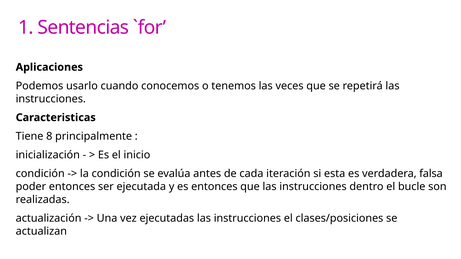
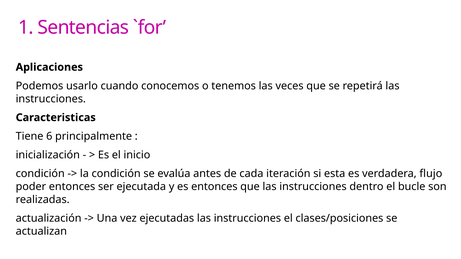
8: 8 -> 6
falsa: falsa -> flujo
